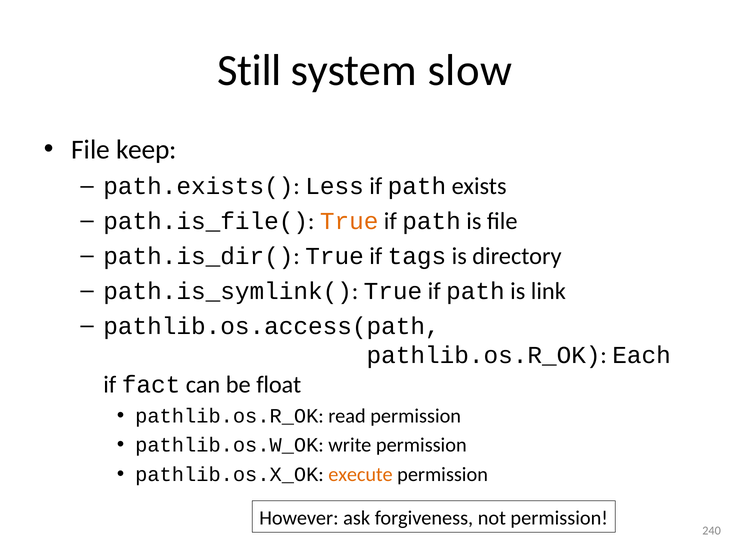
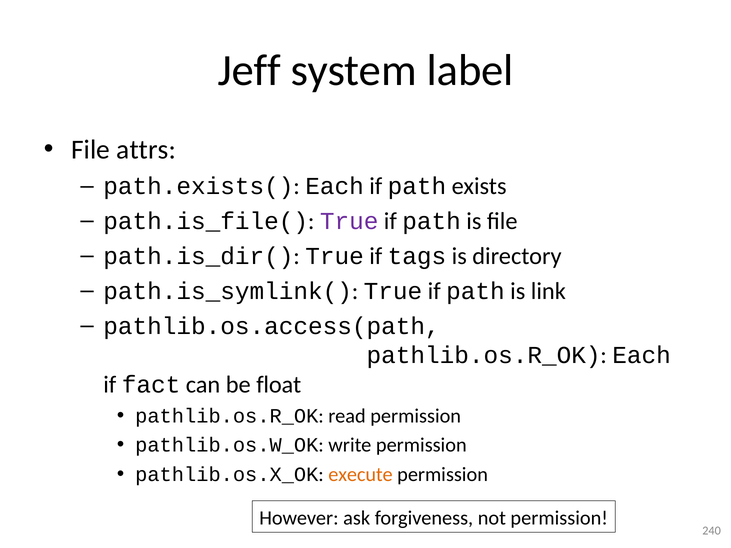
Still: Still -> Jeff
slow: slow -> label
keep: keep -> attrs
path.exists( Less: Less -> Each
True at (349, 221) colour: orange -> purple
